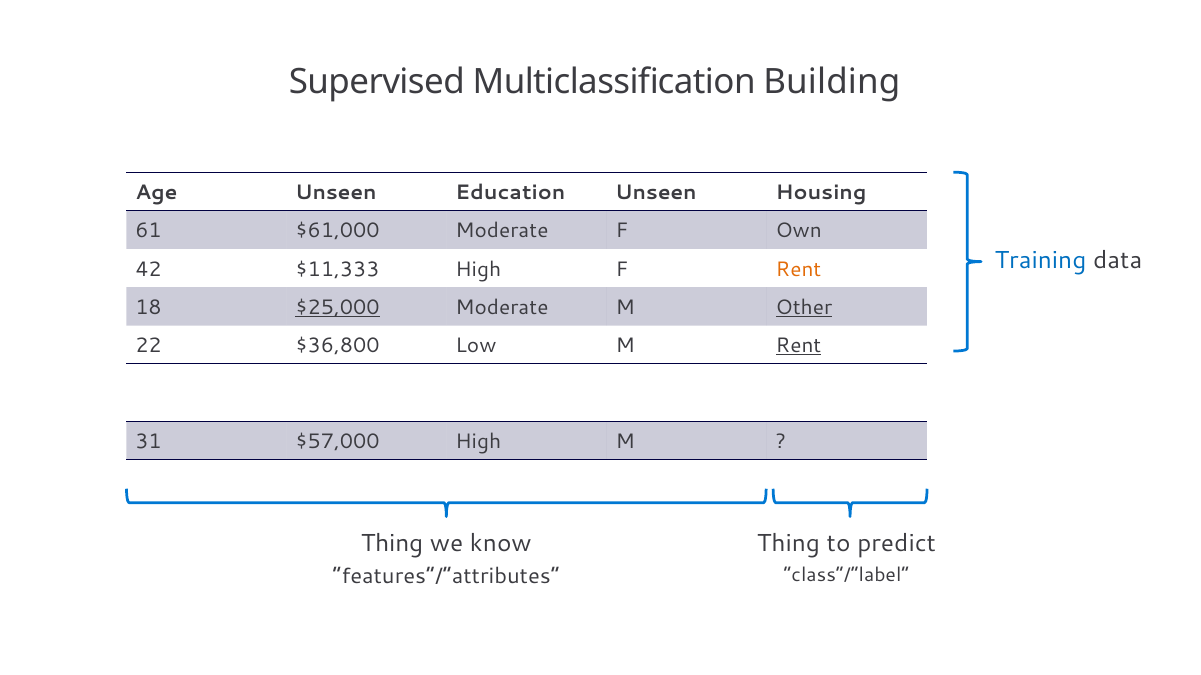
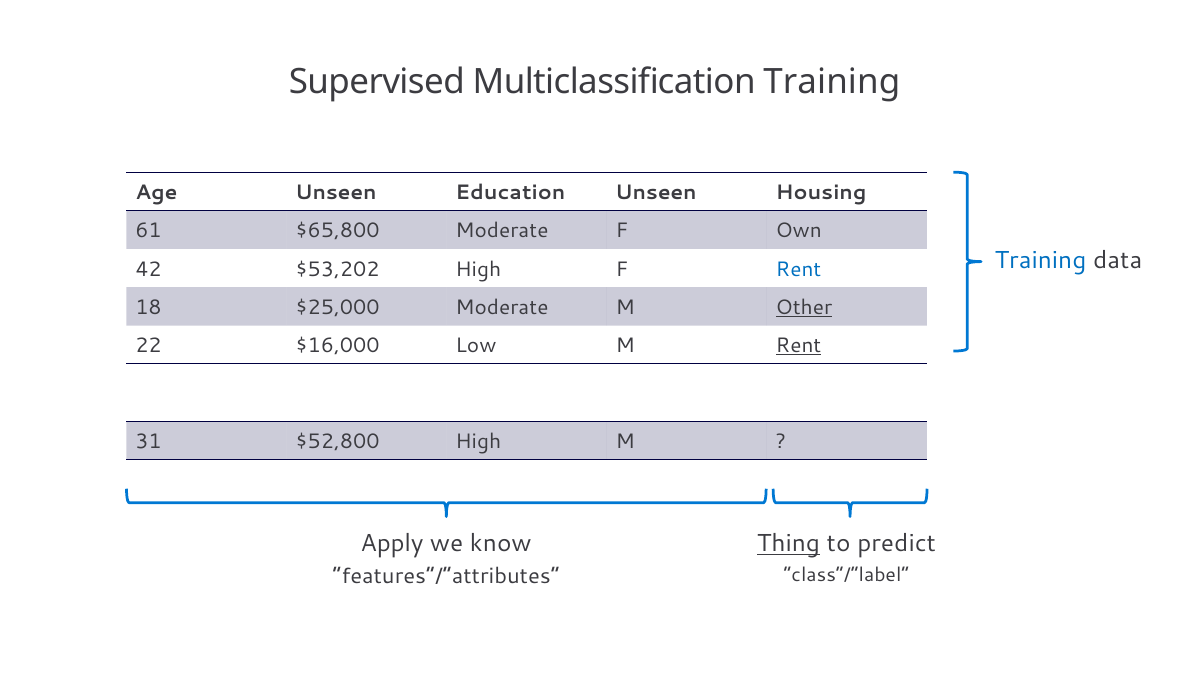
Multiclassification Building: Building -> Training
$61,000: $61,000 -> $65,800
$11,333: $11,333 -> $53,202
Rent at (799, 269) colour: orange -> blue
$25,000 underline: present -> none
$36,800: $36,800 -> $16,000
$57,000: $57,000 -> $52,800
Thing at (392, 544): Thing -> Apply
Thing at (788, 544) underline: none -> present
